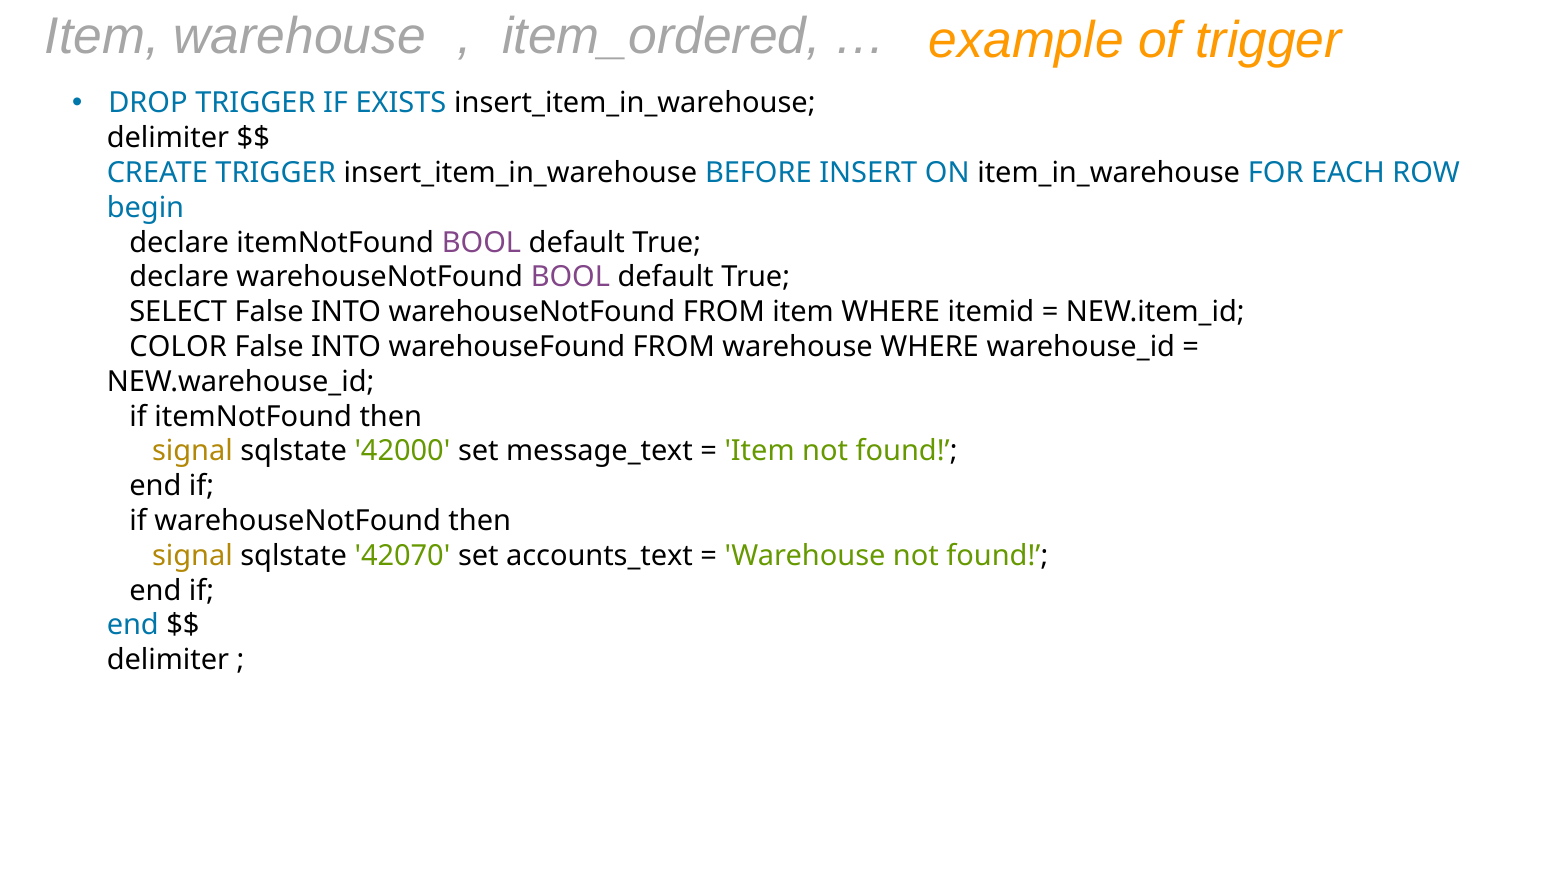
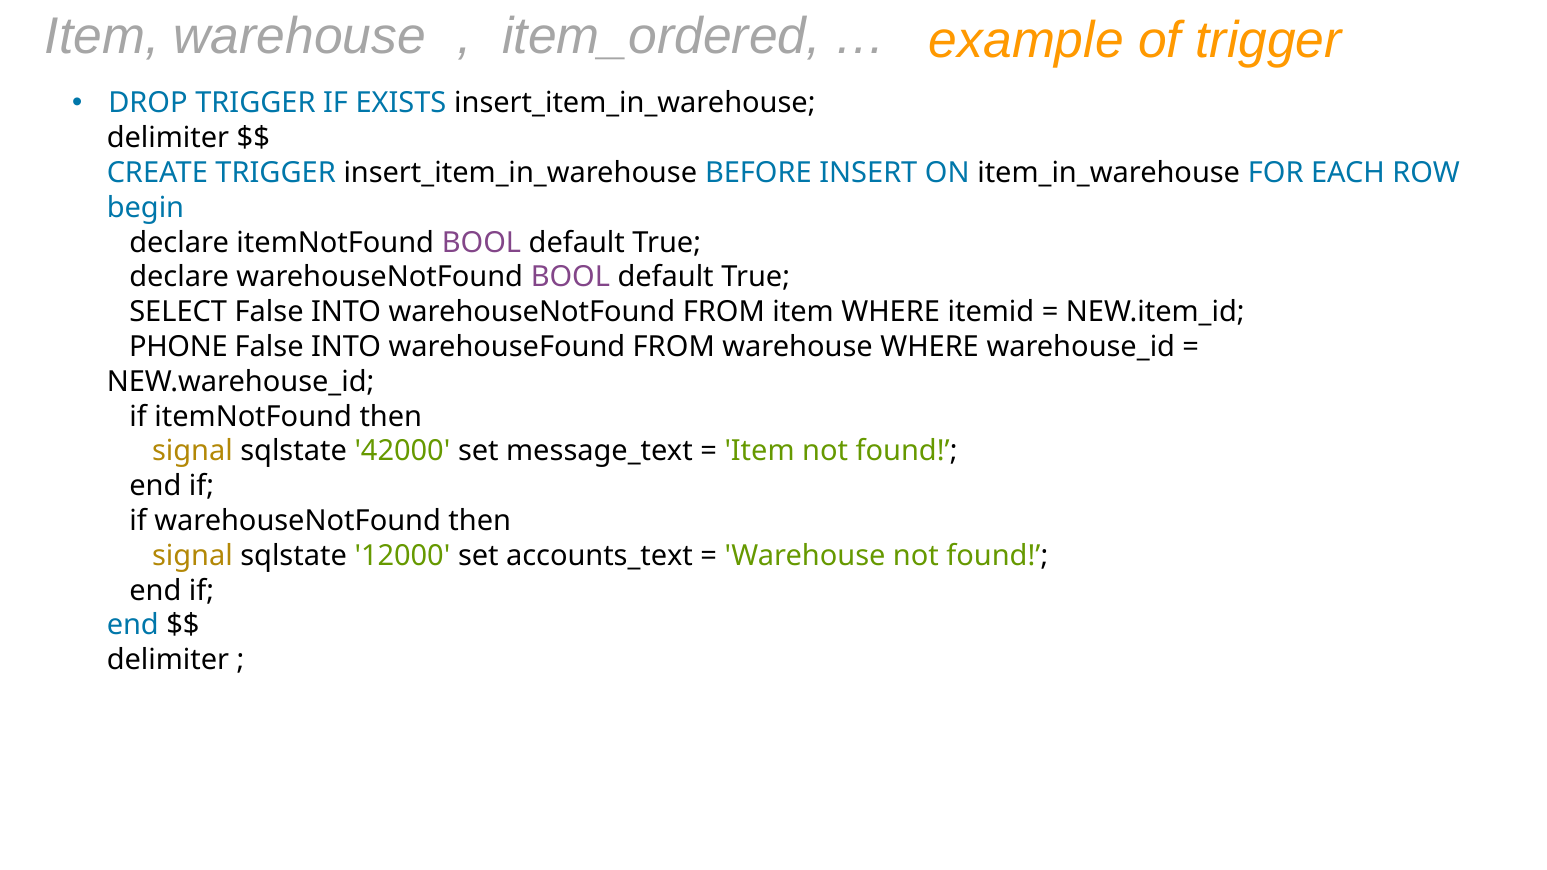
COLOR: COLOR -> PHONE
42070: 42070 -> 12000
